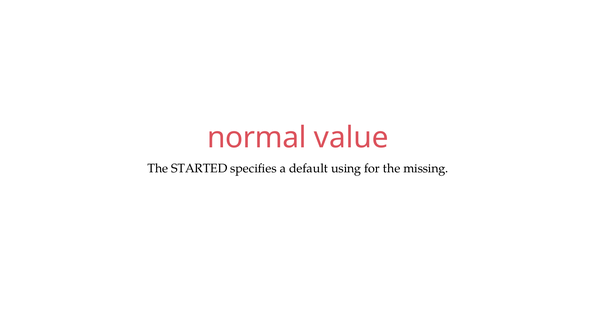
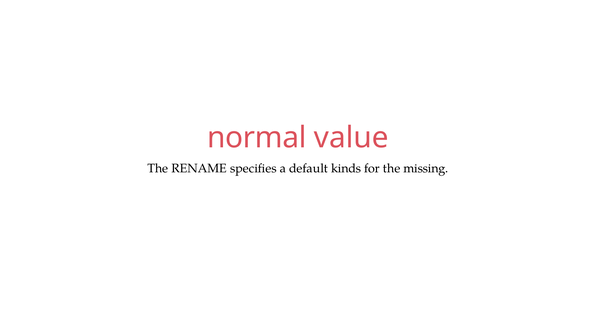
STARTED: STARTED -> RENAME
using: using -> kinds
